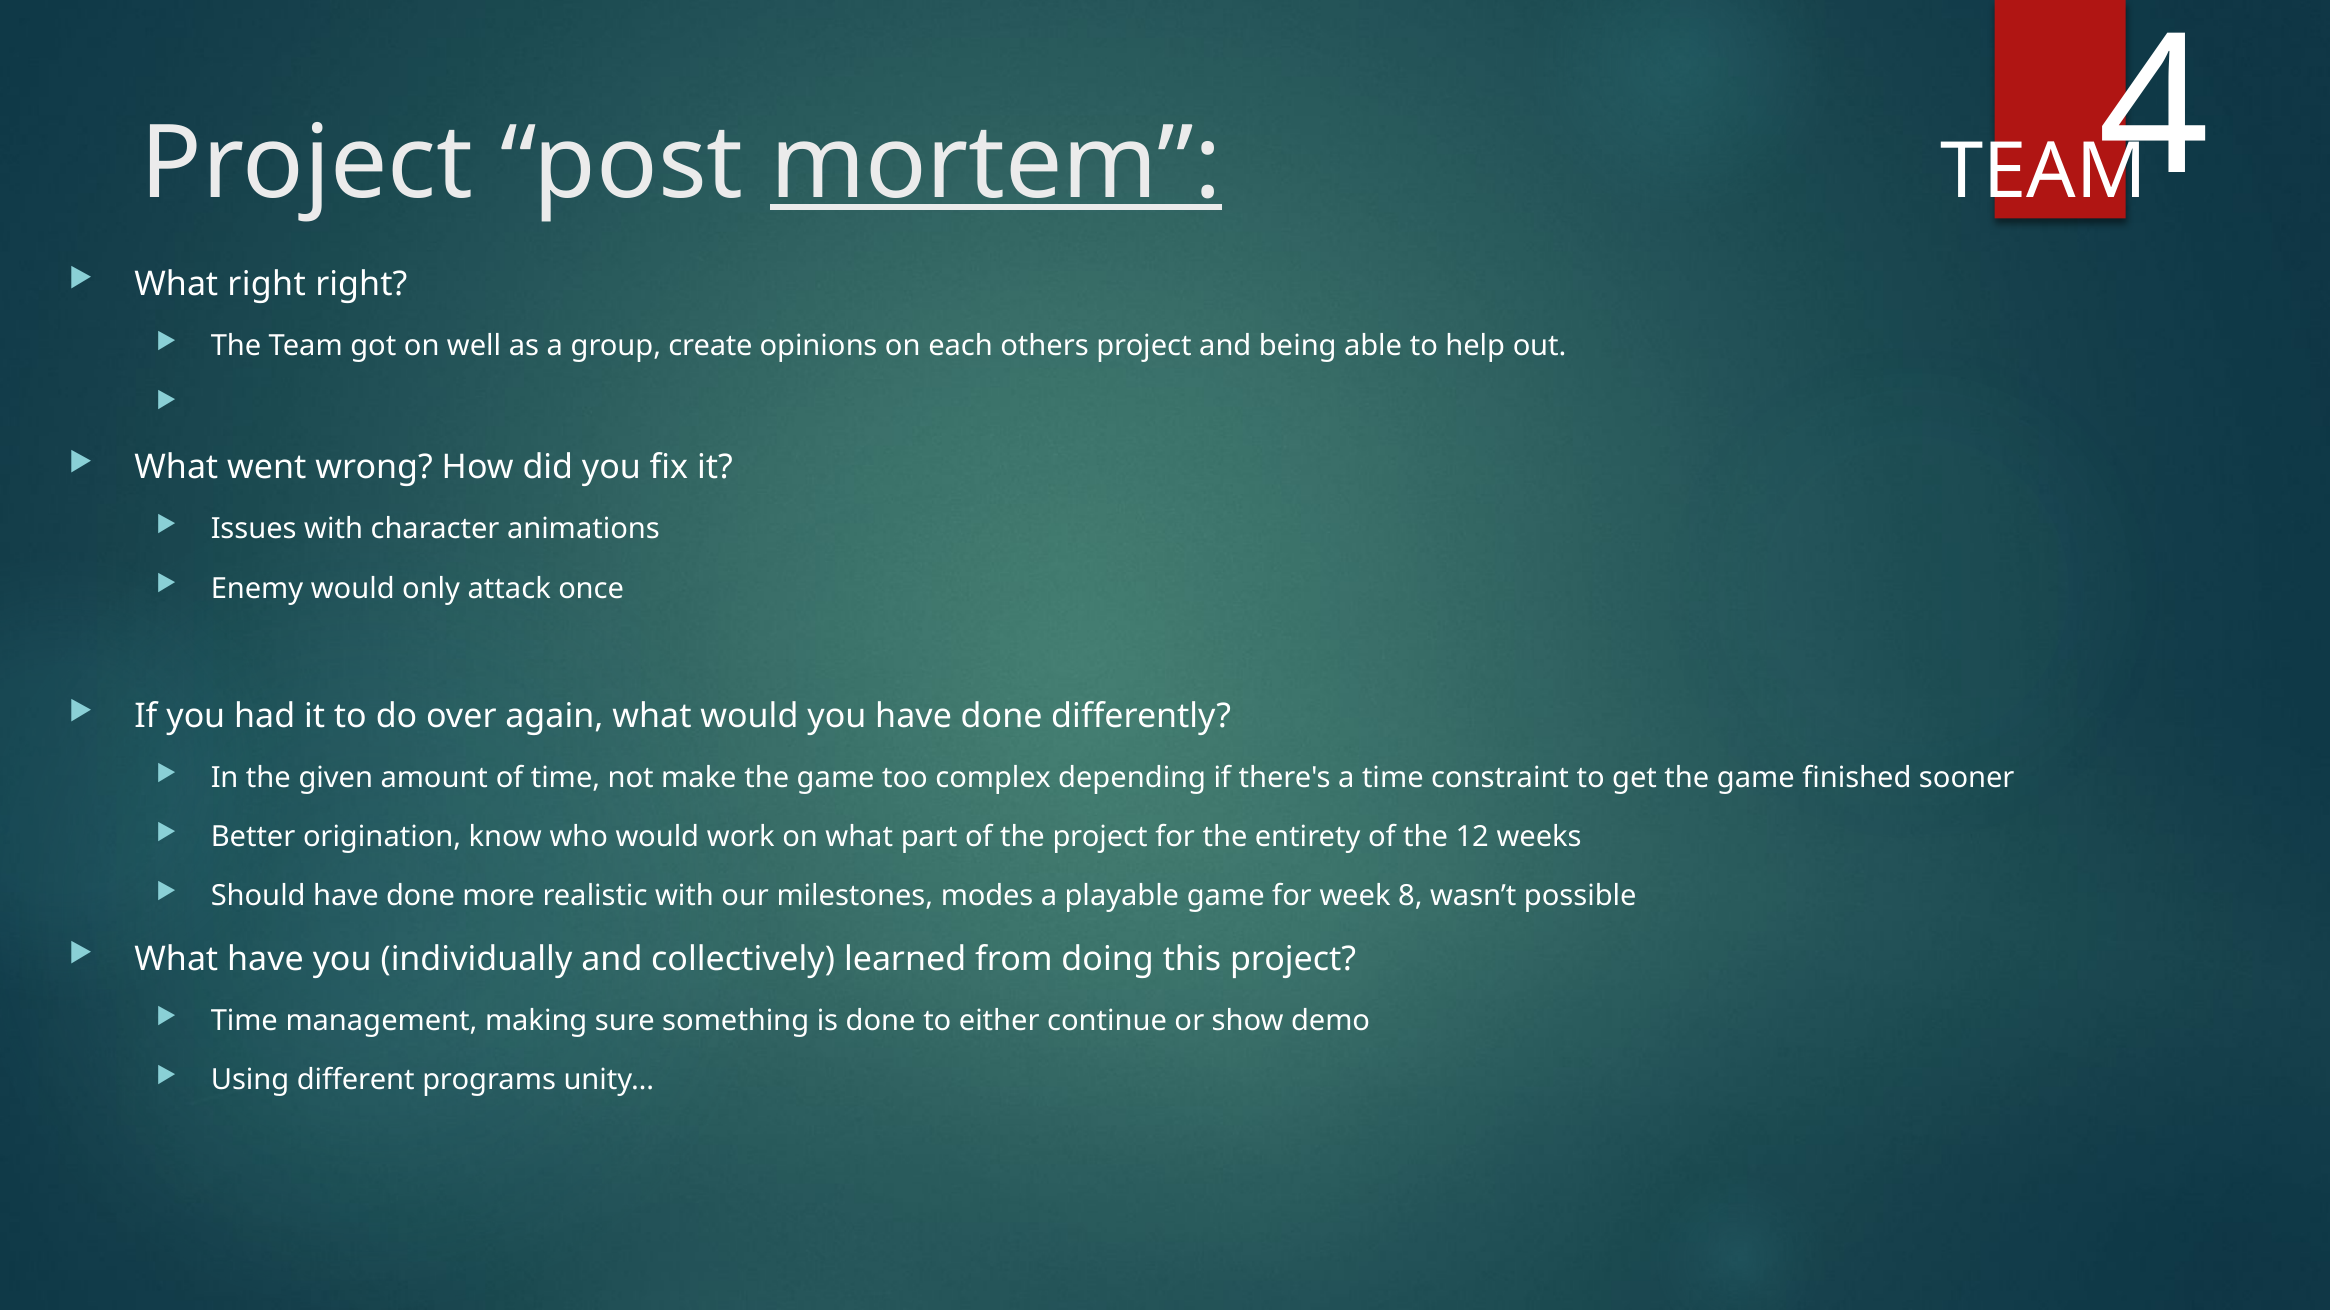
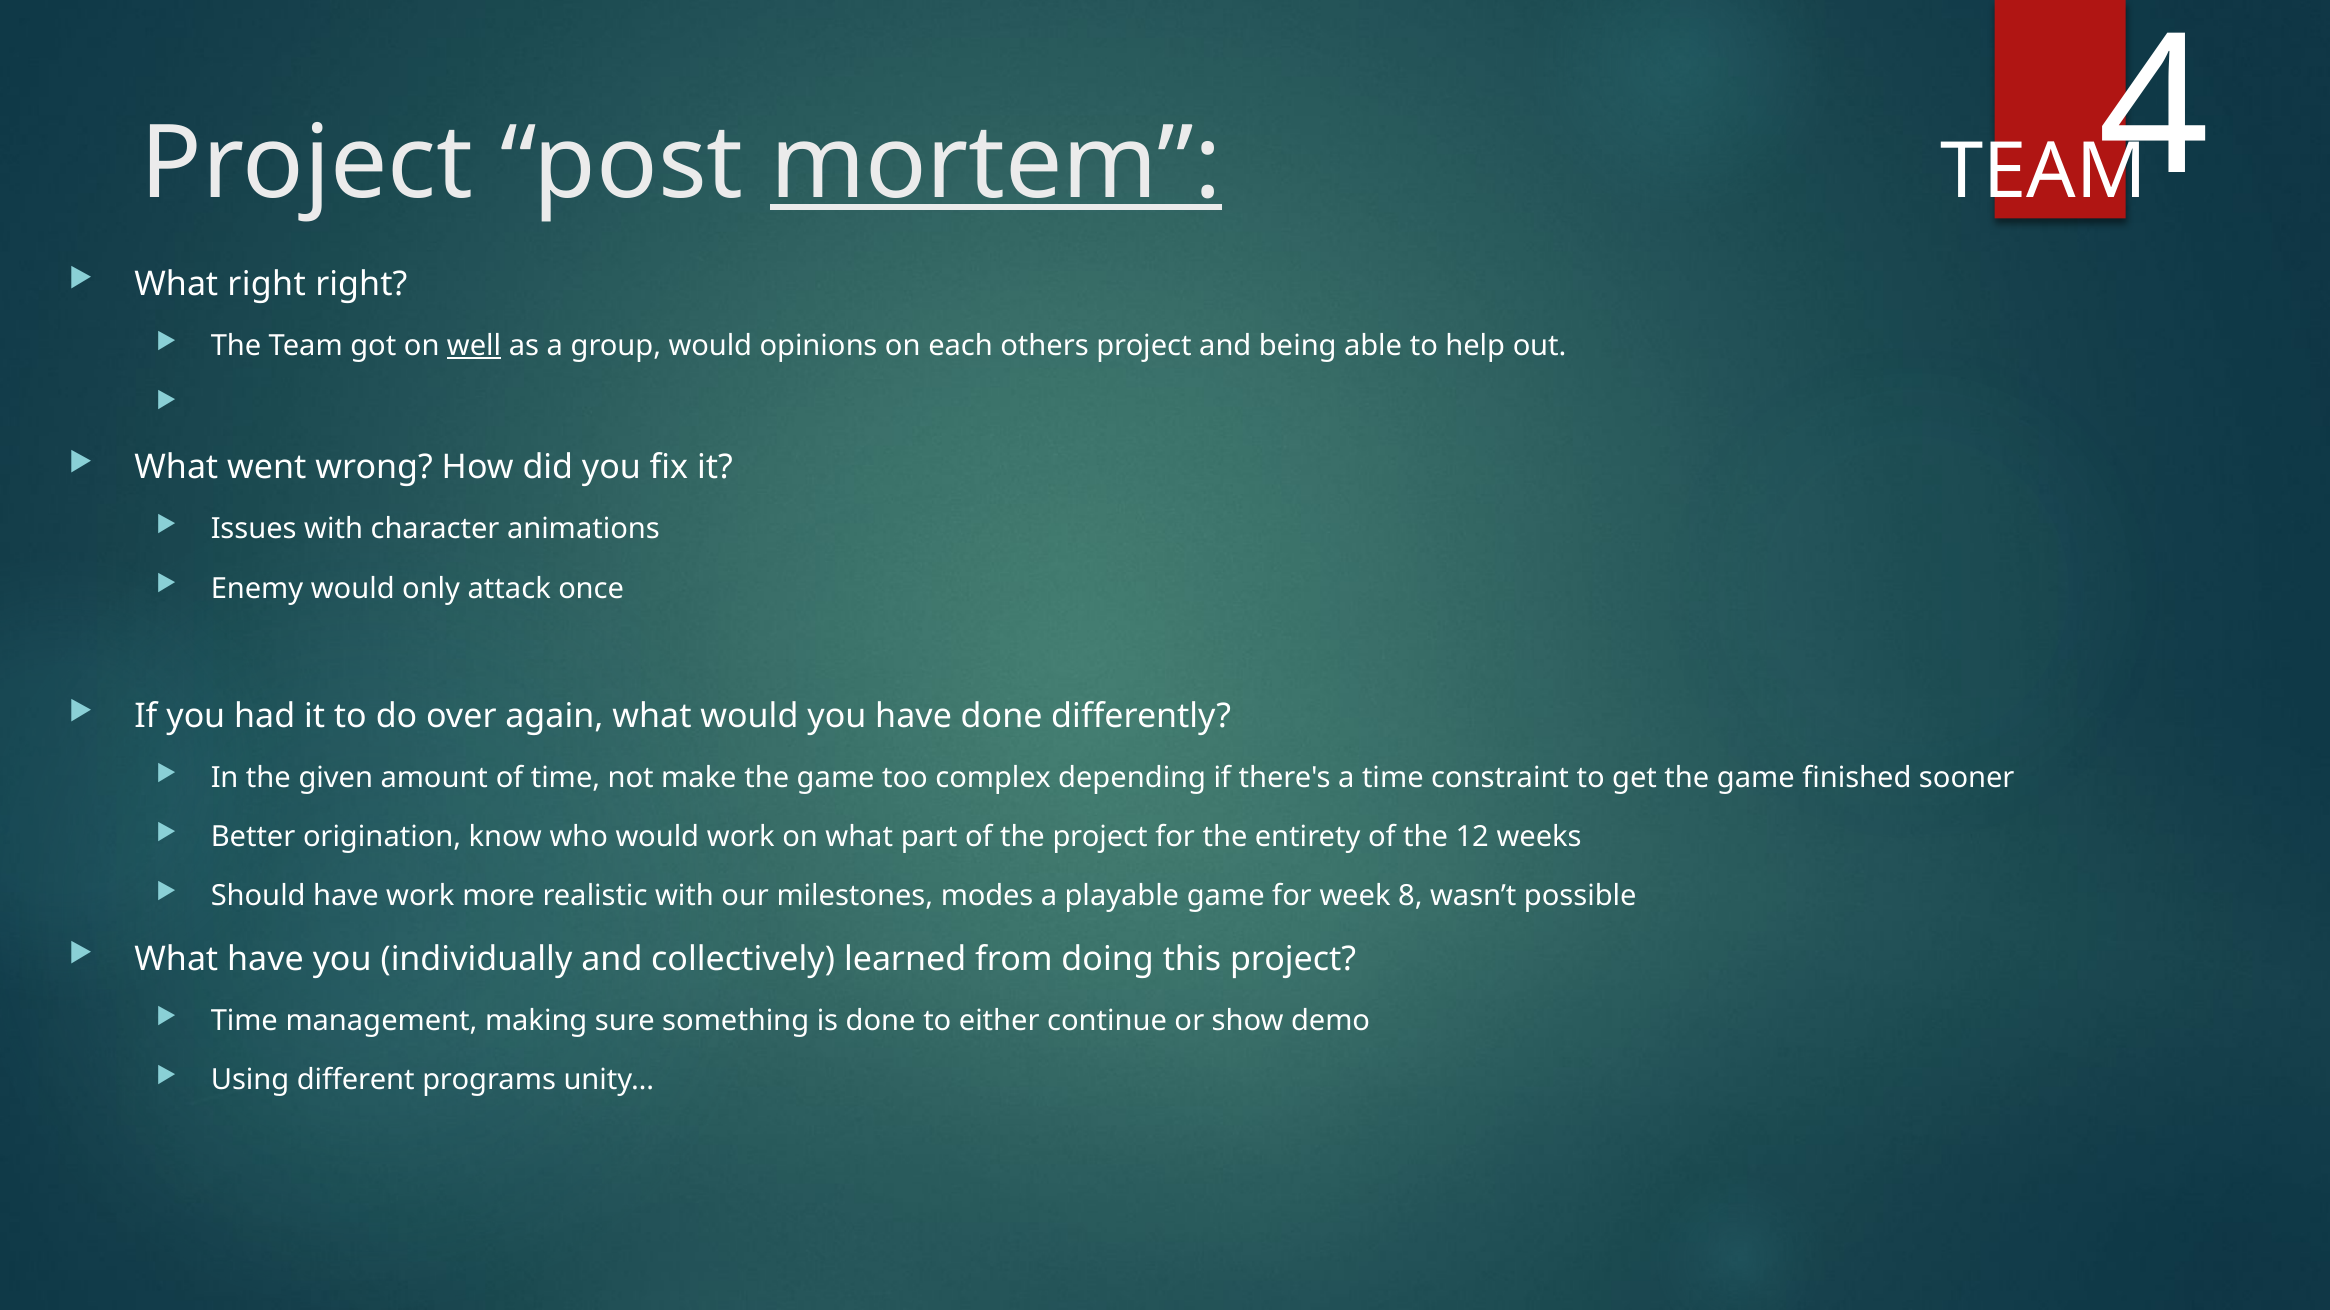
well underline: none -> present
group create: create -> would
Should have done: done -> work
